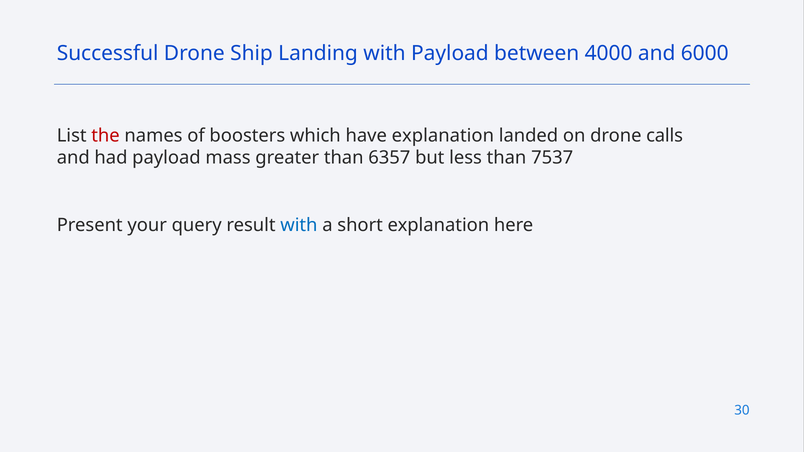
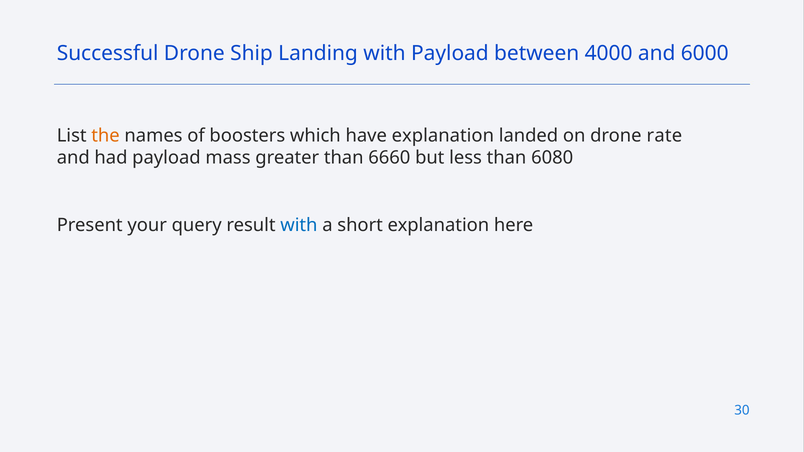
the colour: red -> orange
calls: calls -> rate
6357: 6357 -> 6660
7537: 7537 -> 6080
